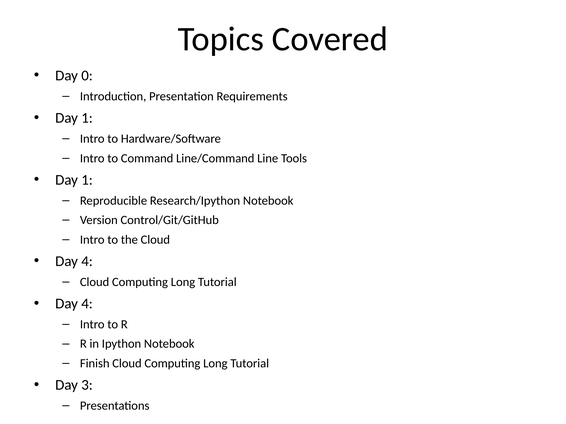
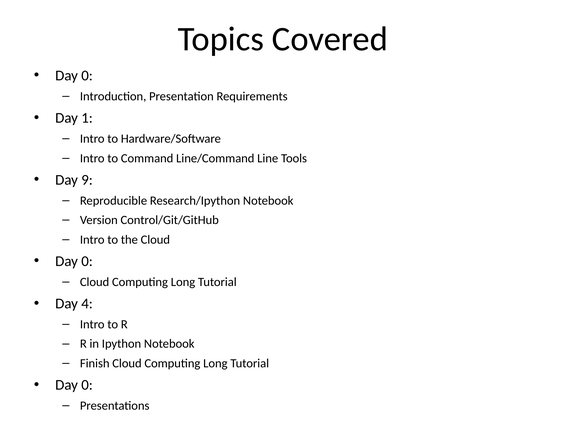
1 at (87, 180): 1 -> 9
4 at (87, 262): 4 -> 0
3 at (87, 385): 3 -> 0
